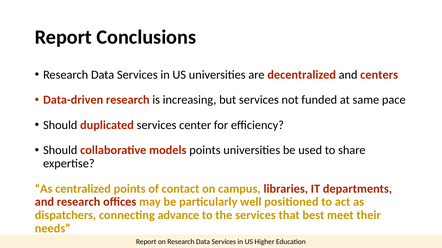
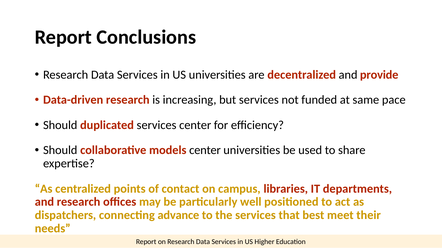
centers: centers -> provide
models points: points -> center
